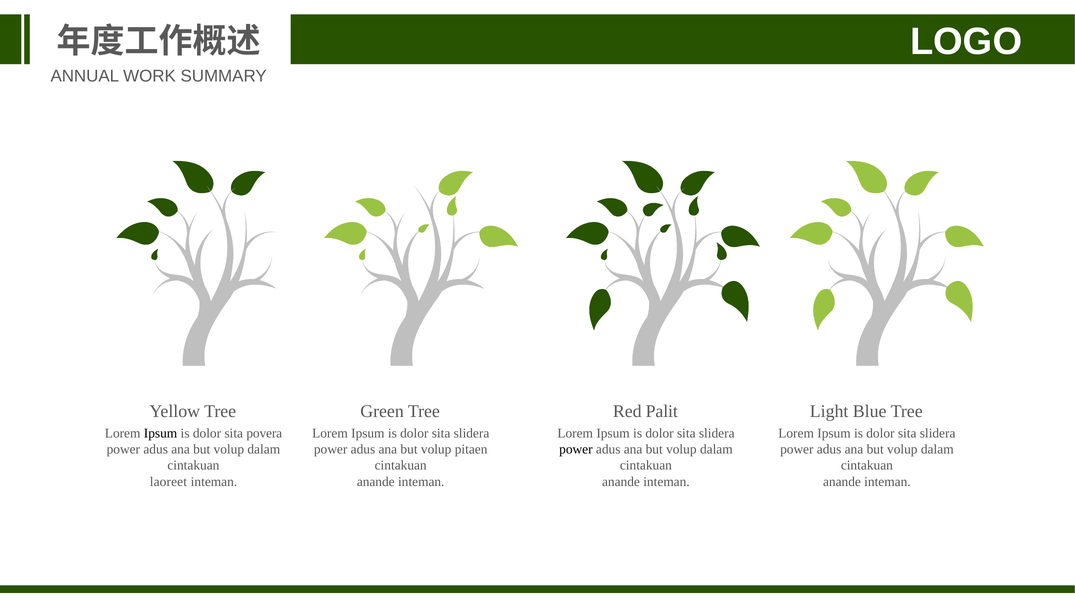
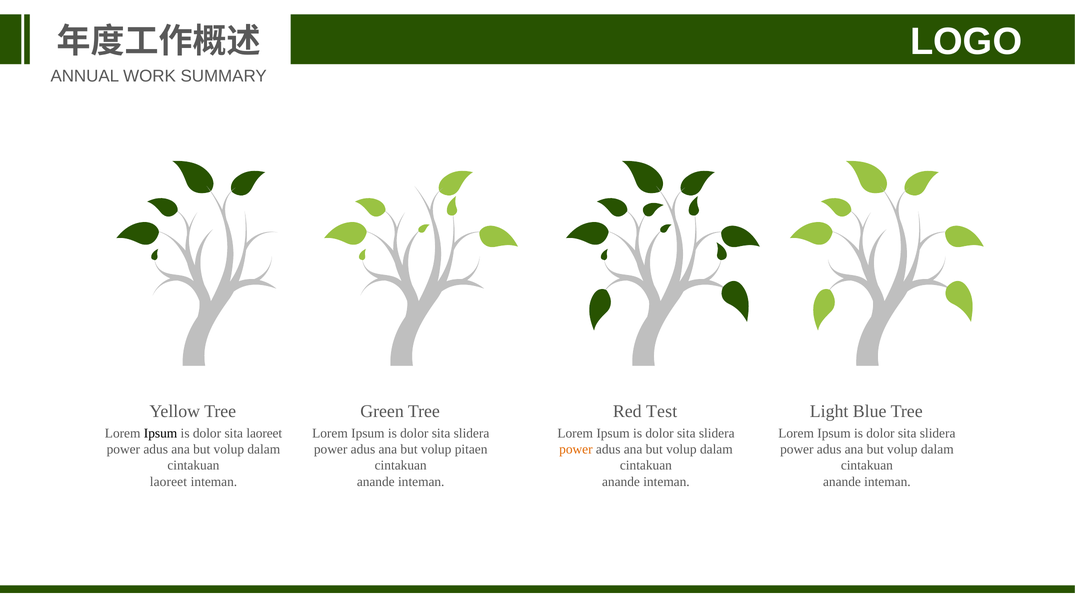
Palit: Palit -> Test
sita povera: povera -> laoreet
power at (576, 449) colour: black -> orange
